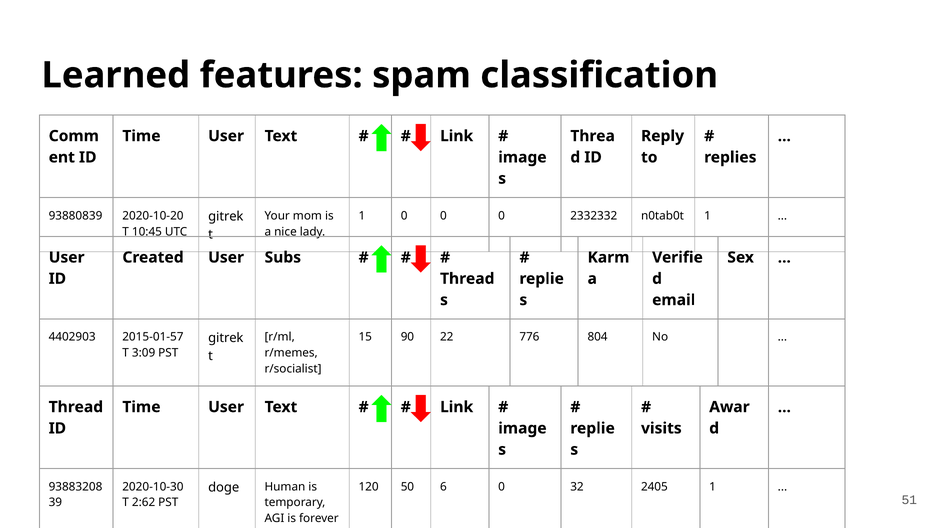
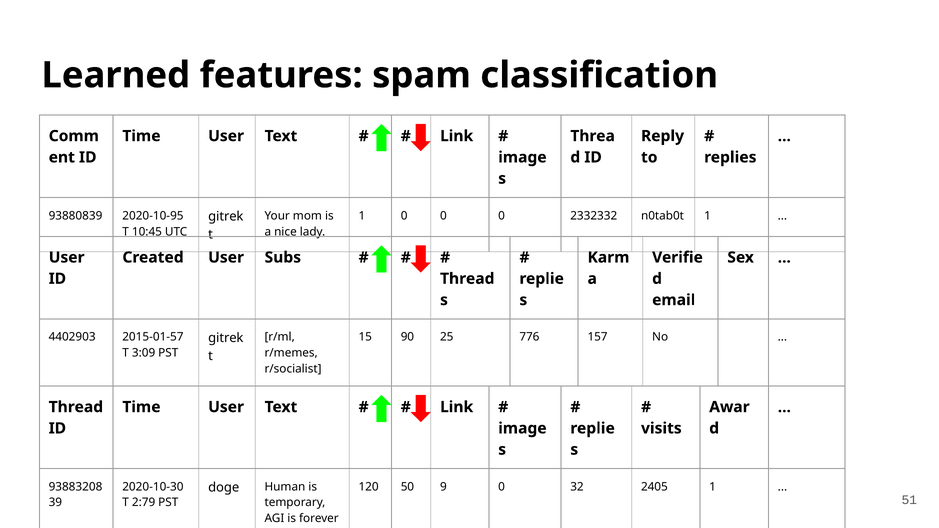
2020-10-20: 2020-10-20 -> 2020-10-95
22: 22 -> 25
804: 804 -> 157
6: 6 -> 9
2:62: 2:62 -> 2:79
